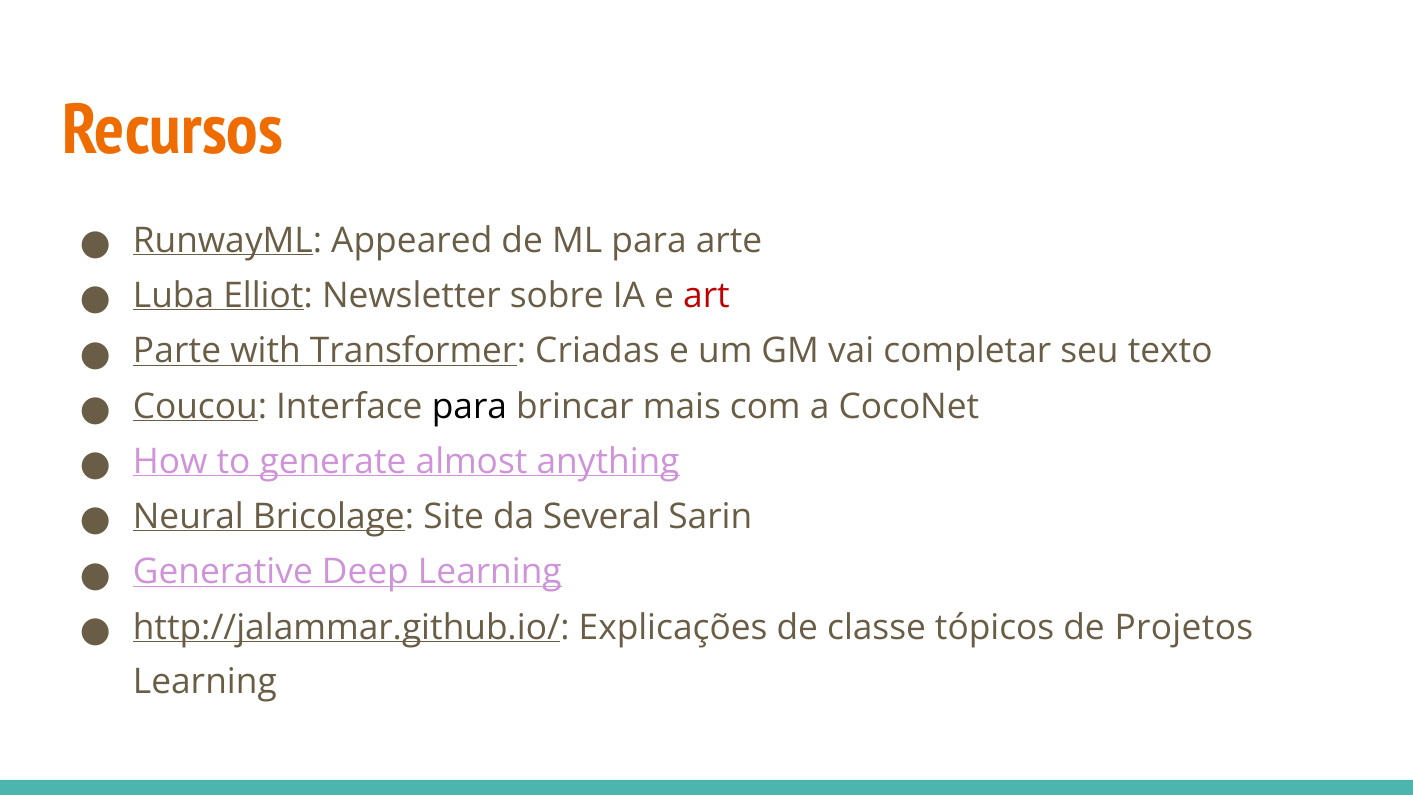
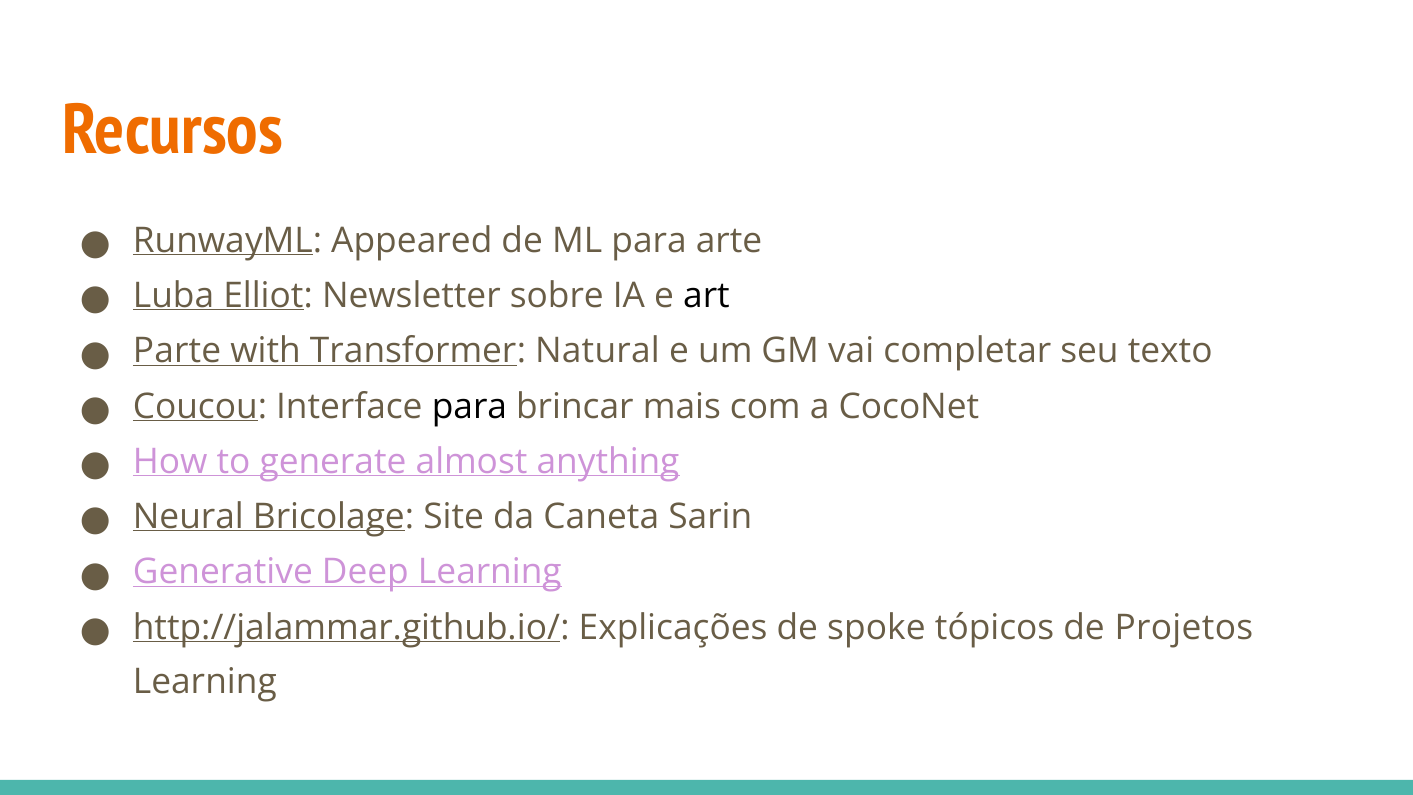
art colour: red -> black
Criadas: Criadas -> Natural
Several: Several -> Caneta
classe: classe -> spoke
